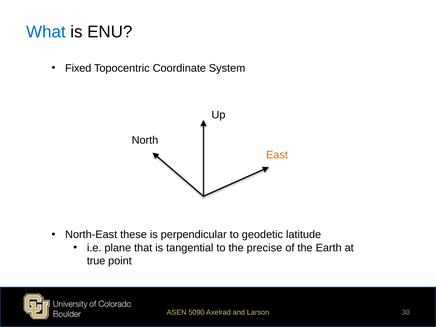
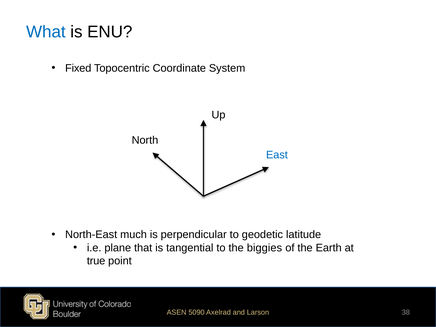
East colour: orange -> blue
these: these -> much
precise: precise -> biggies
